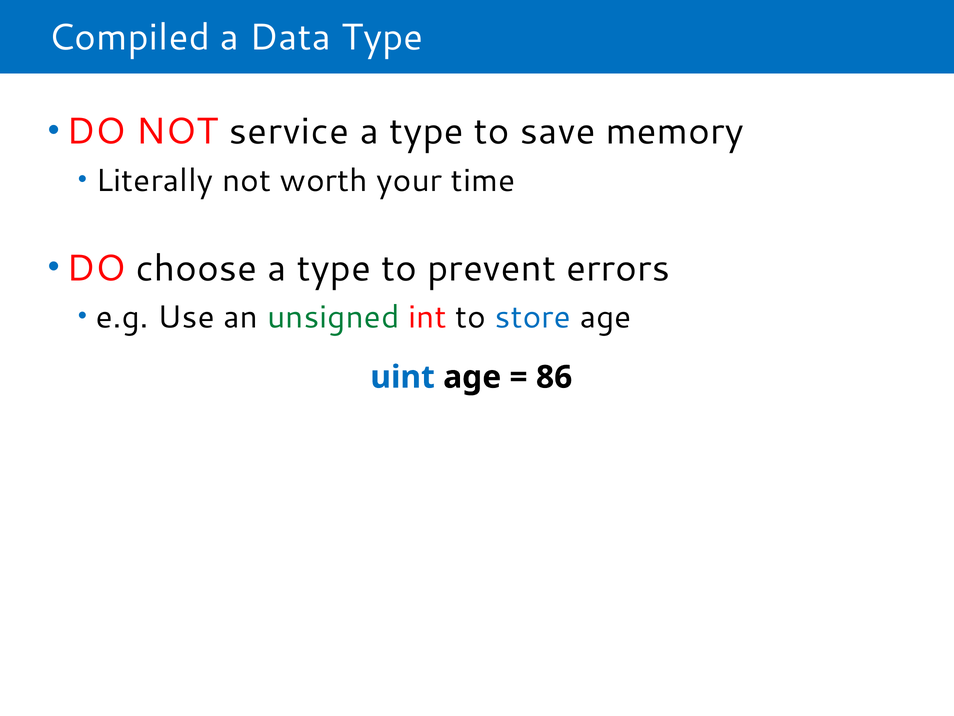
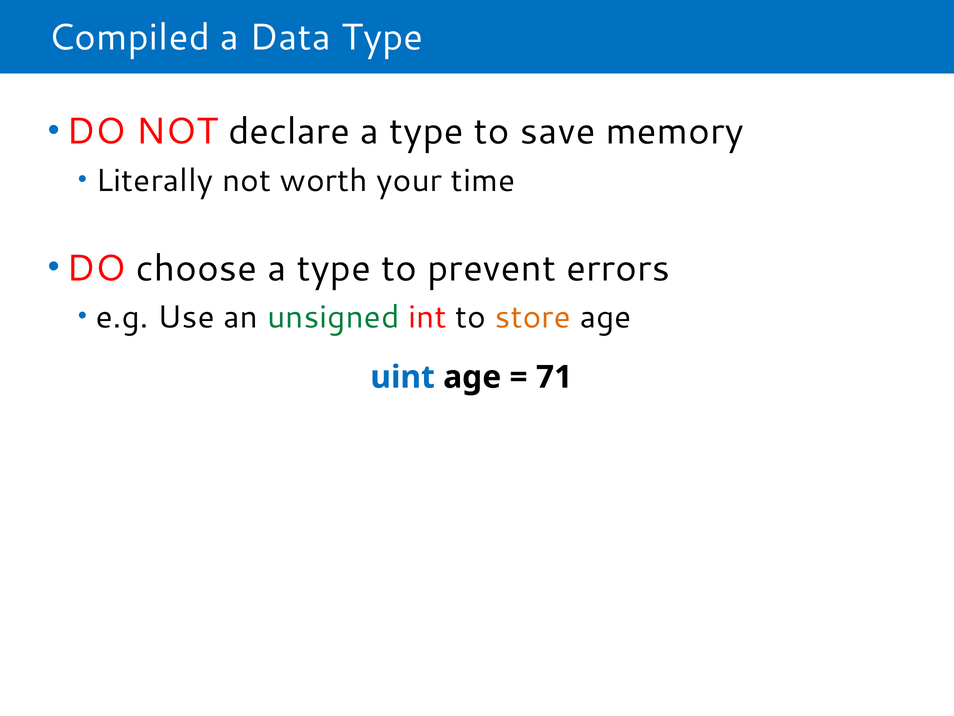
service: service -> declare
store colour: blue -> orange
86: 86 -> 71
